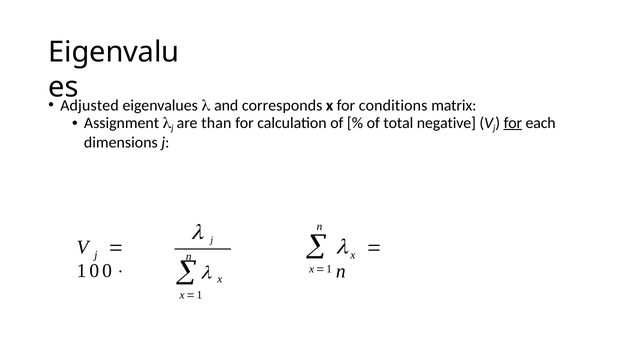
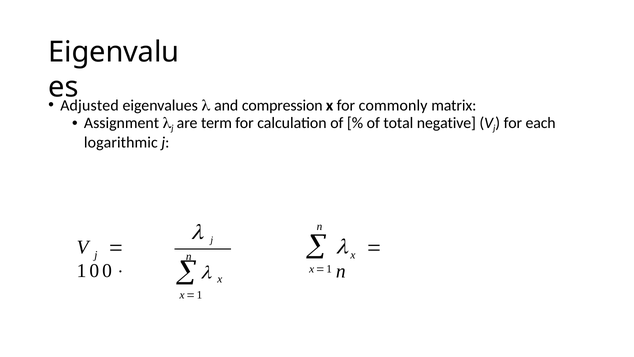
corresponds: corresponds -> compression
conditions: conditions -> commonly
than: than -> term
for at (513, 123) underline: present -> none
dimensions: dimensions -> logarithmic
